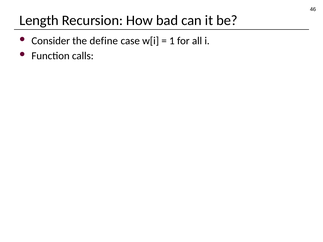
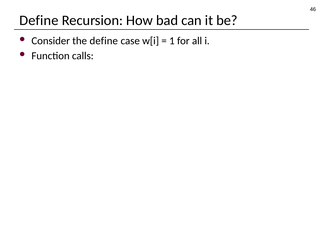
Length at (39, 20): Length -> Define
